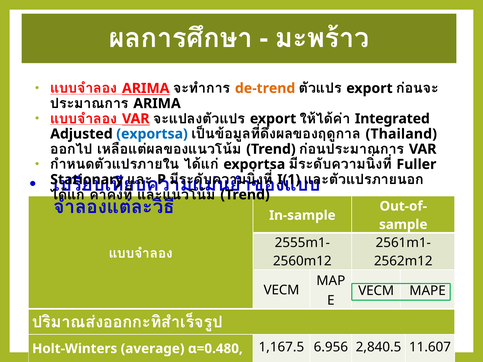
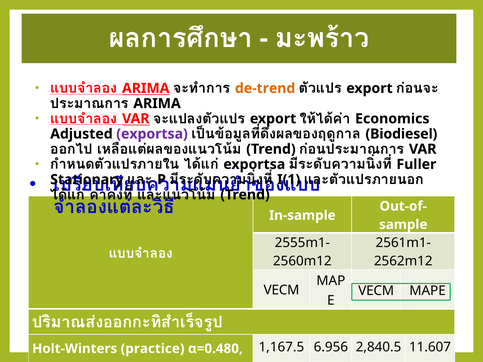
Integrated: Integrated -> Economics
exportsa at (152, 134) colour: blue -> purple
Thailand: Thailand -> Biodiesel
average: average -> practice
